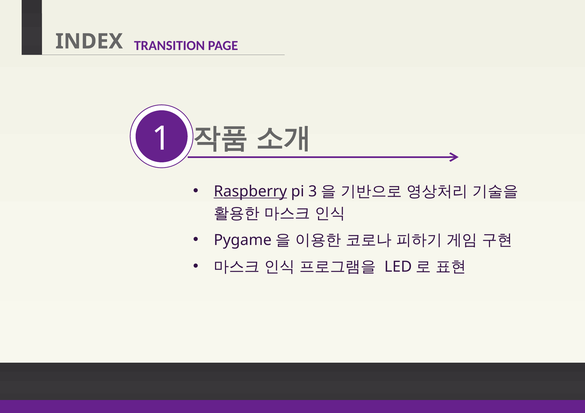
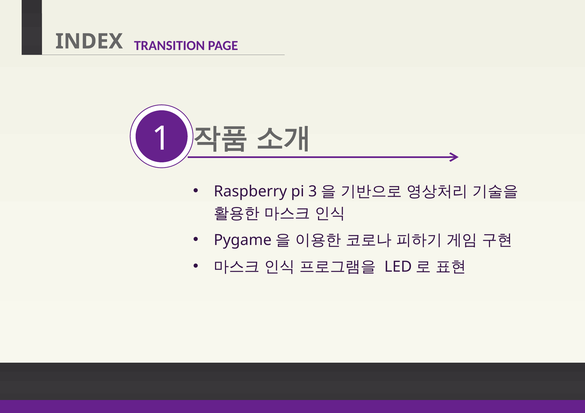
Raspberry underline: present -> none
